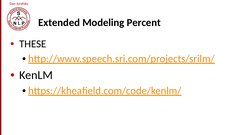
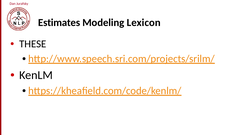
Extended: Extended -> Estimates
Percent: Percent -> Lexicon
